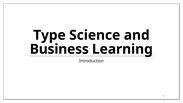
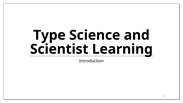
Business: Business -> Scientist
